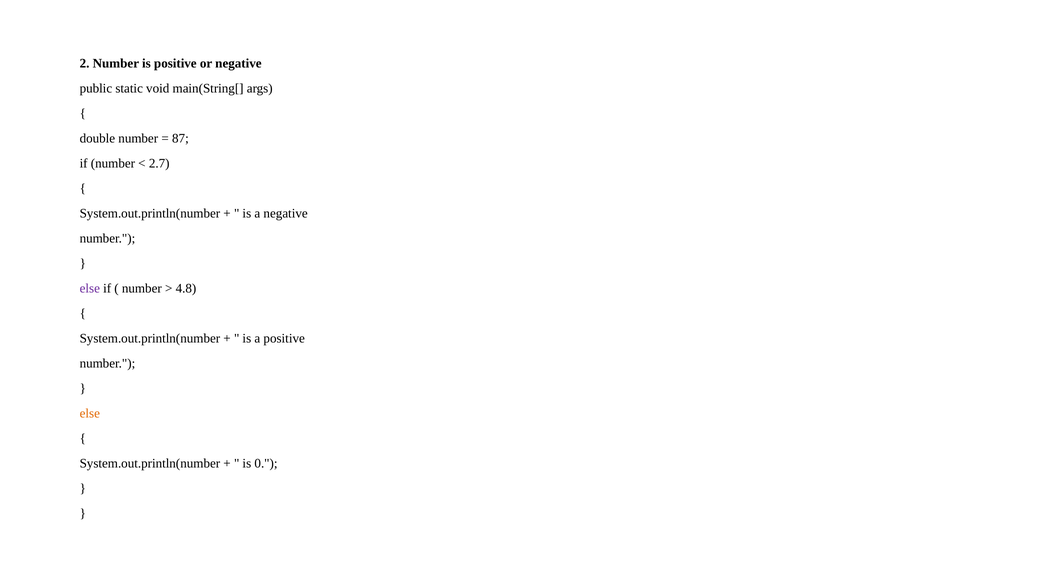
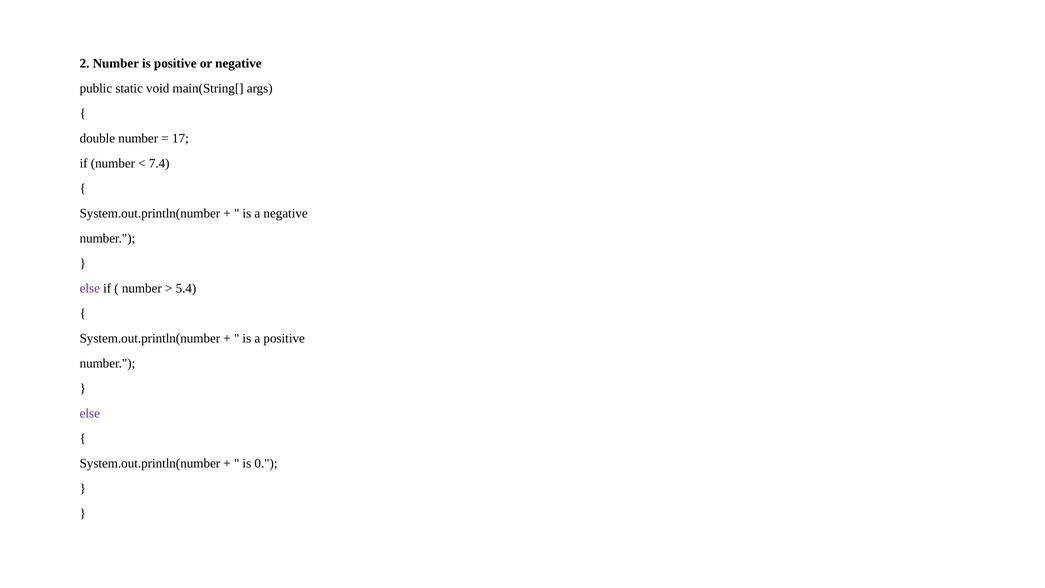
87: 87 -> 17
2.7: 2.7 -> 7.4
4.8: 4.8 -> 5.4
else at (90, 413) colour: orange -> purple
